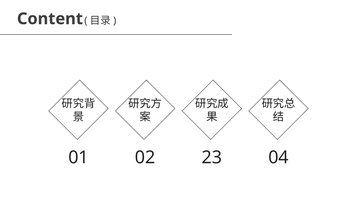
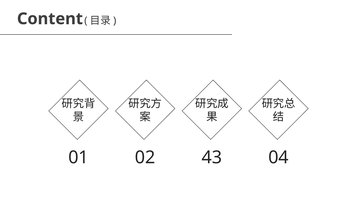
23: 23 -> 43
